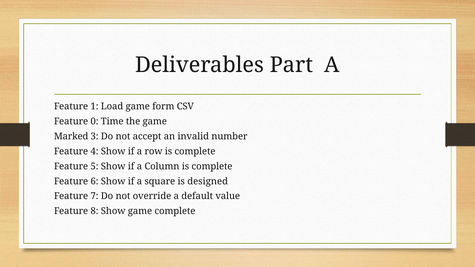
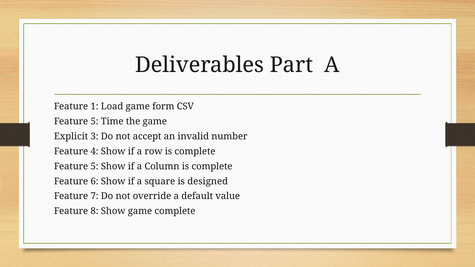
0 at (95, 121): 0 -> 5
Marked: Marked -> Explicit
